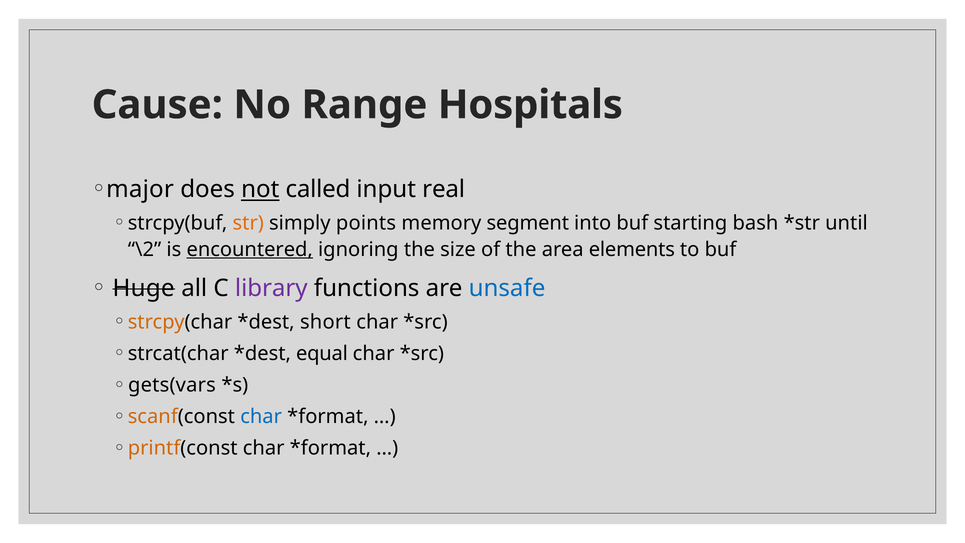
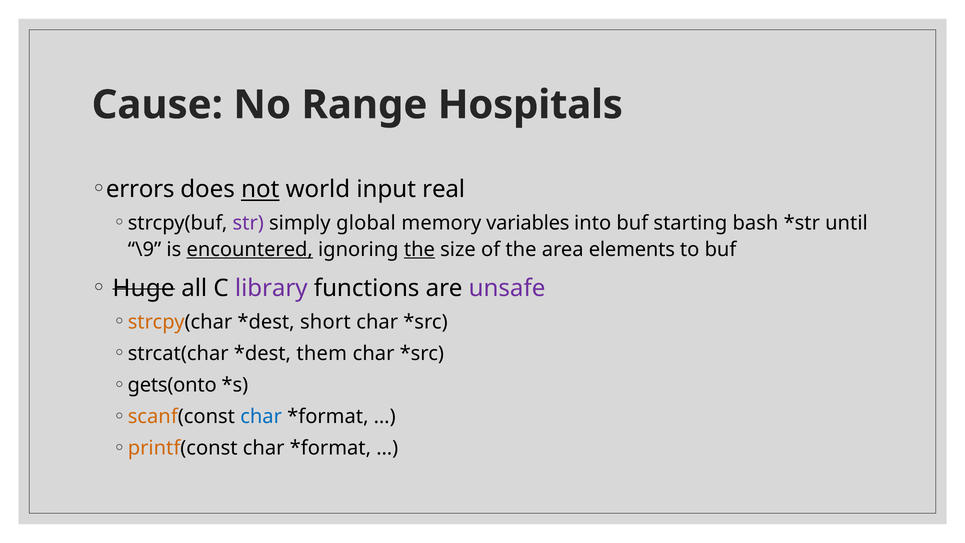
major: major -> errors
called: called -> world
str colour: orange -> purple
points: points -> global
segment: segment -> variables
\2: \2 -> \9
the at (419, 249) underline: none -> present
unsafe colour: blue -> purple
equal: equal -> them
gets(vars: gets(vars -> gets(onto
